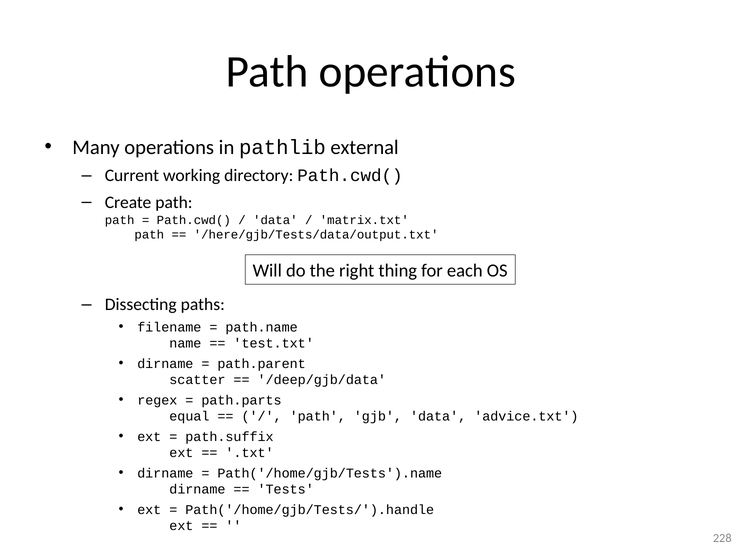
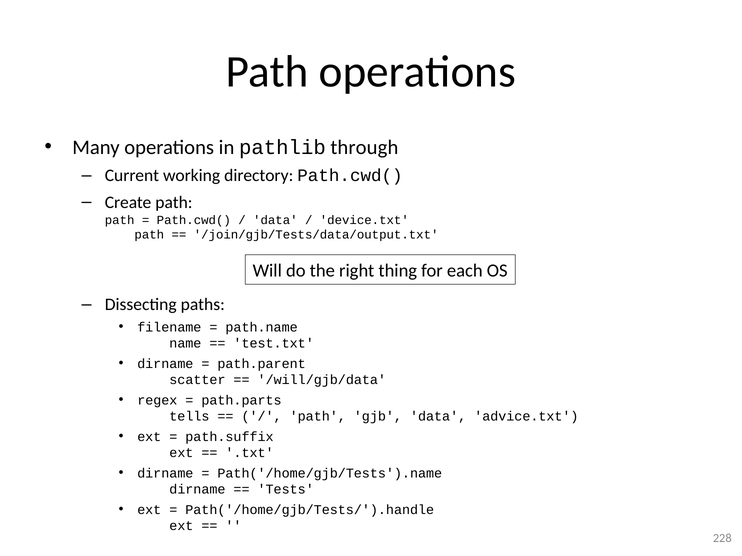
external: external -> through
matrix.txt: matrix.txt -> device.txt
/here/gjb/Tests/data/output.txt: /here/gjb/Tests/data/output.txt -> /join/gjb/Tests/data/output.txt
/deep/gjb/data: /deep/gjb/data -> /will/gjb/data
equal: equal -> tells
